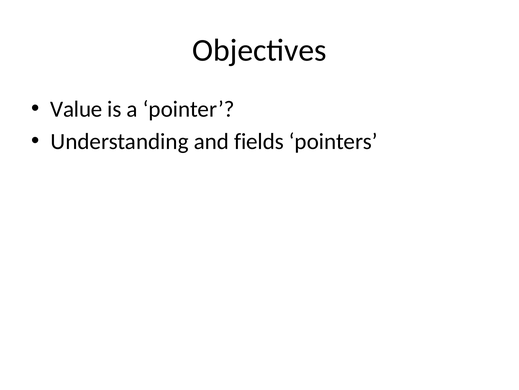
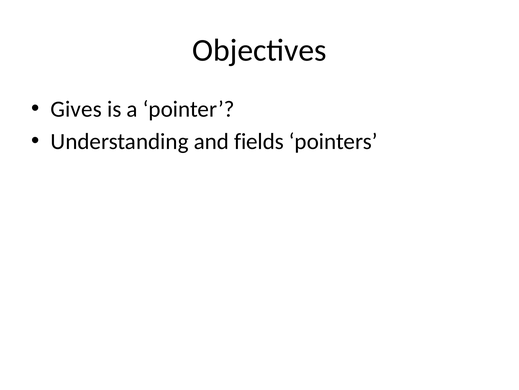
Value: Value -> Gives
